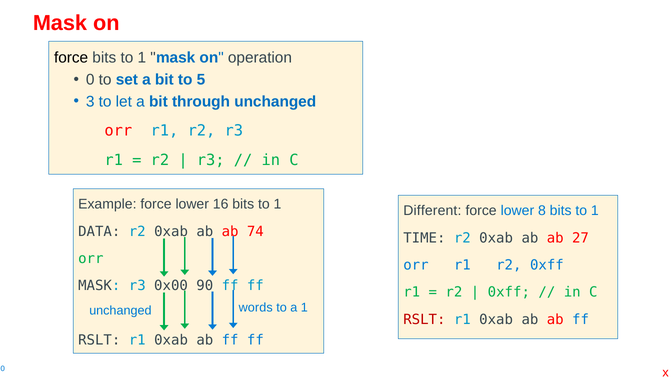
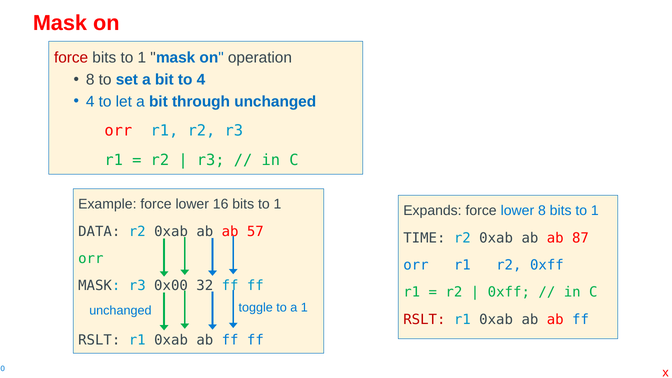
force at (71, 58) colour: black -> red
0 at (90, 80): 0 -> 8
to 5: 5 -> 4
3 at (90, 102): 3 -> 4
Different: Different -> Expands
74: 74 -> 57
27: 27 -> 87
90: 90 -> 32
words: words -> toggle
